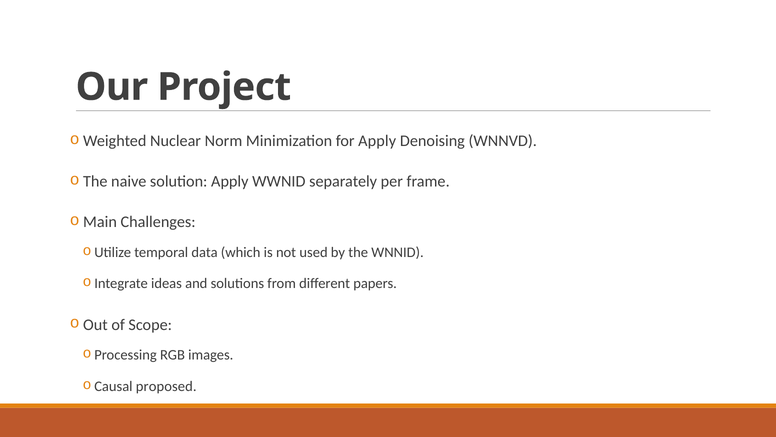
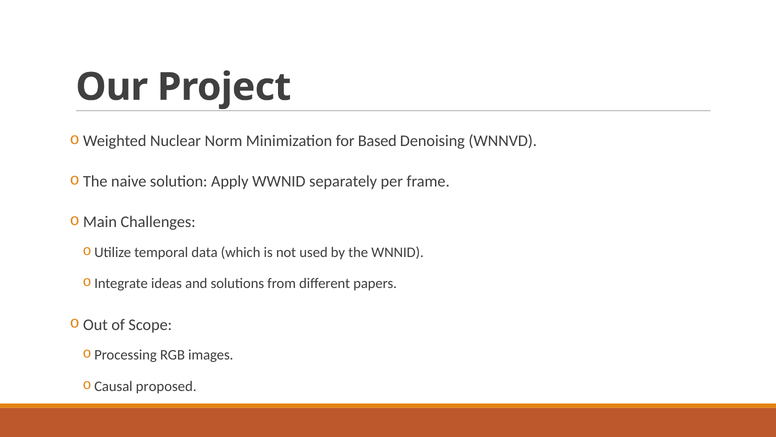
for Apply: Apply -> Based
